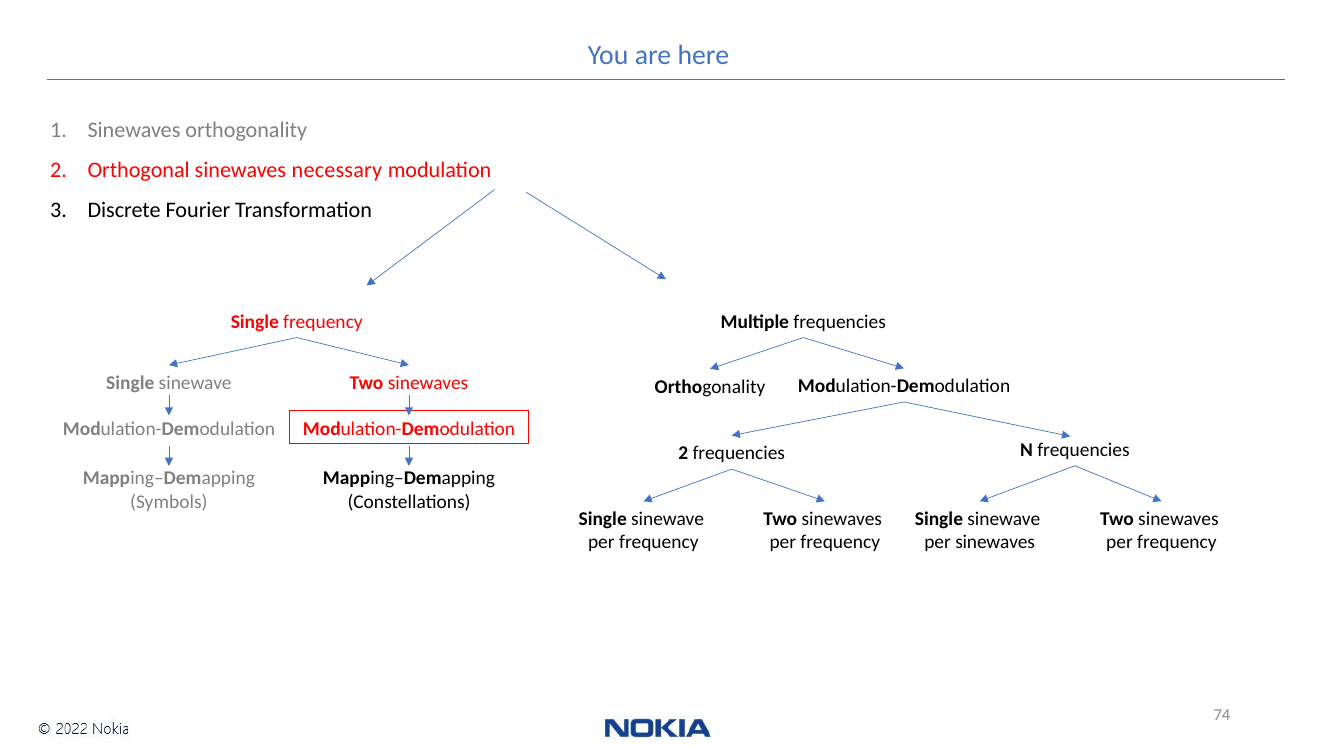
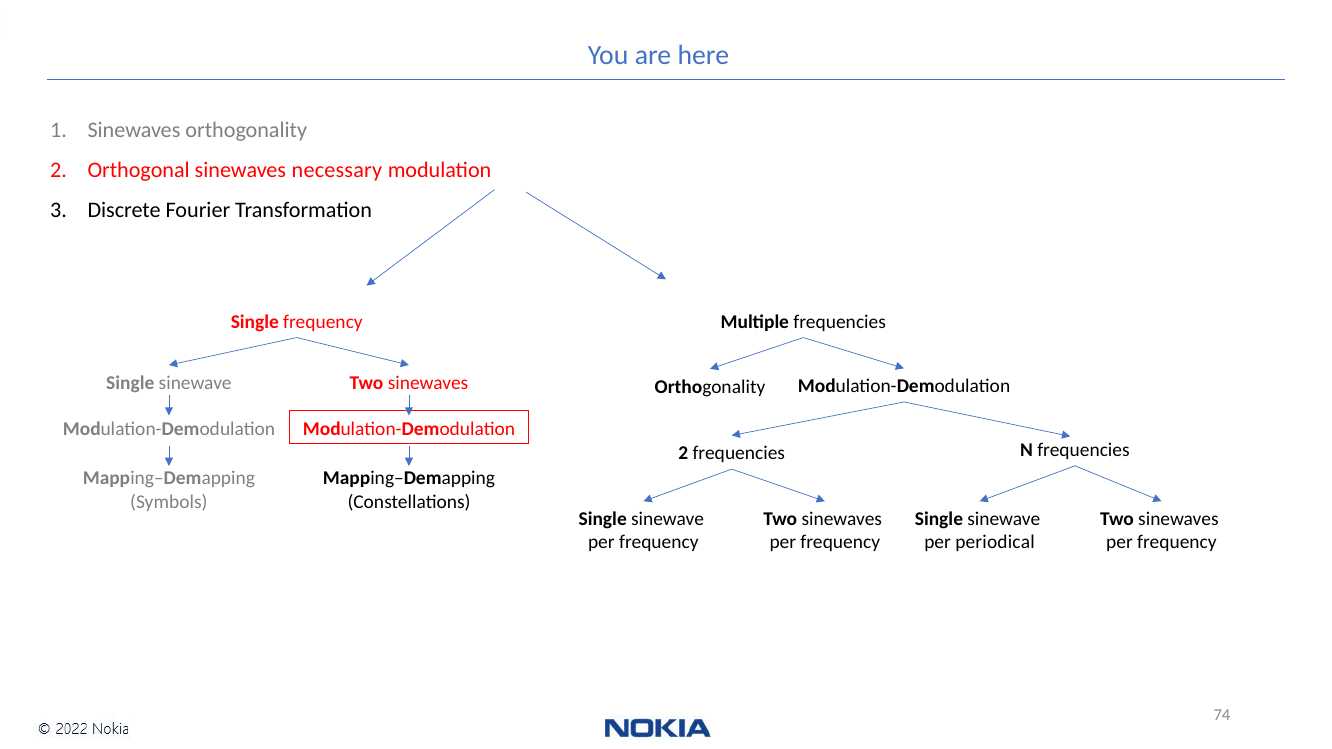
per sinewaves: sinewaves -> periodical
